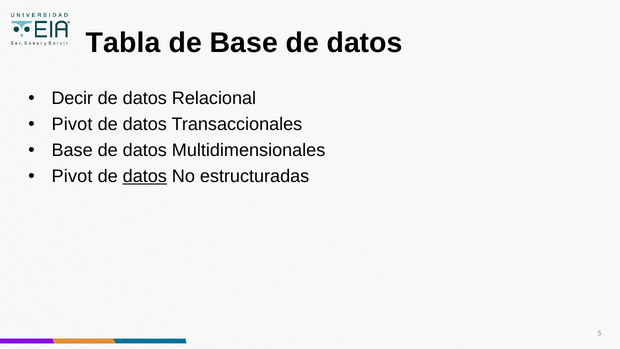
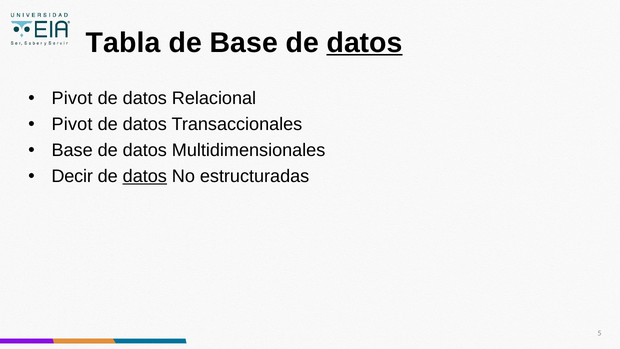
datos at (365, 43) underline: none -> present
Decir at (72, 98): Decir -> Pivot
Pivot at (72, 176): Pivot -> Decir
